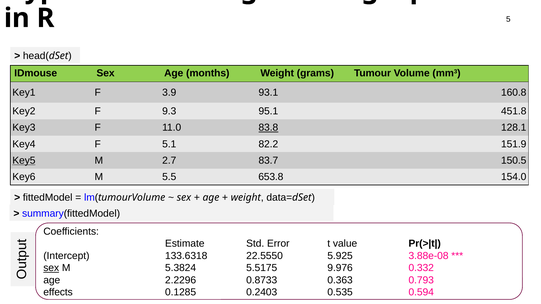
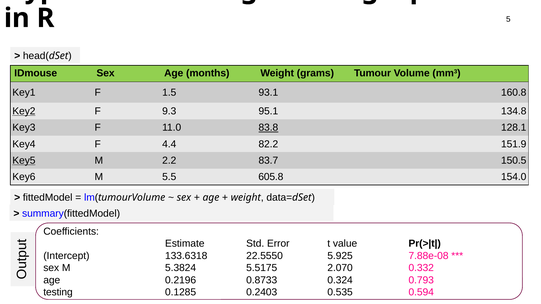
3.9: 3.9 -> 1.5
Key2 underline: none -> present
451.8: 451.8 -> 134.8
5.1: 5.1 -> 4.4
2.7: 2.7 -> 2.2
653.8: 653.8 -> 605.8
3.88e-08: 3.88e-08 -> 7.88e-08
sex at (51, 268) underline: present -> none
9.976: 9.976 -> 2.070
2.2296: 2.2296 -> 0.2196
0.363: 0.363 -> 0.324
effects at (58, 293): effects -> testing
